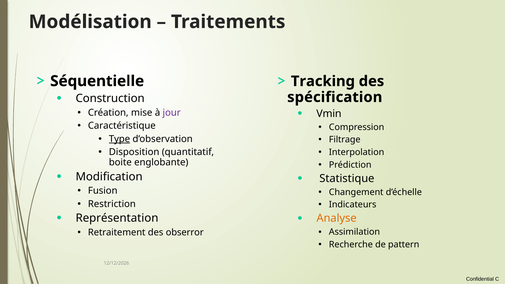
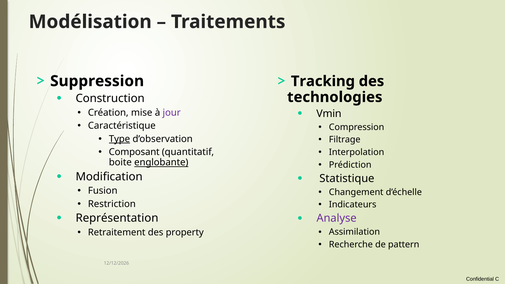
Séquentielle: Séquentielle -> Suppression
spécification: spécification -> technologies
Disposition: Disposition -> Composant
englobante underline: none -> present
Analyse colour: orange -> purple
obserror: obserror -> property
